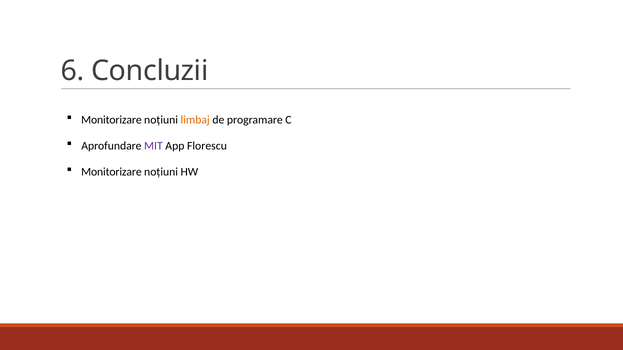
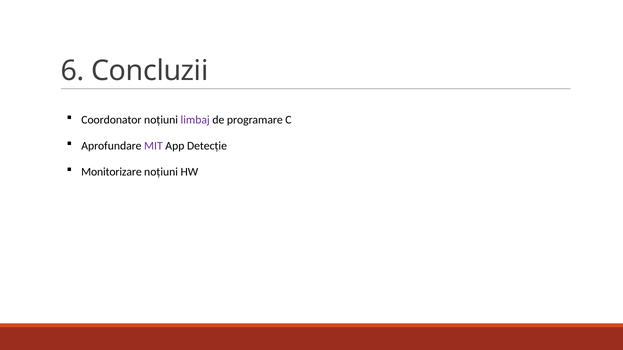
Monitorizare at (111, 120): Monitorizare -> Coordonator
limbaj colour: orange -> purple
Florescu: Florescu -> Detecție
